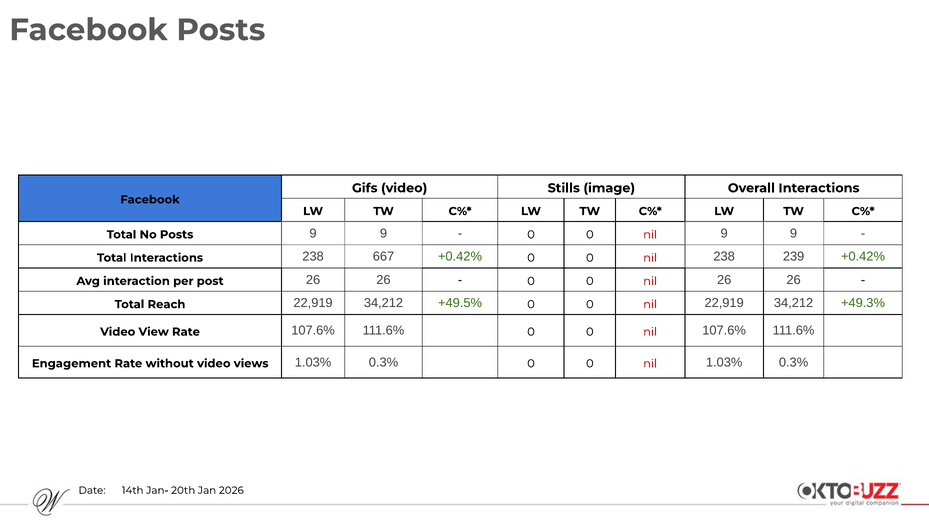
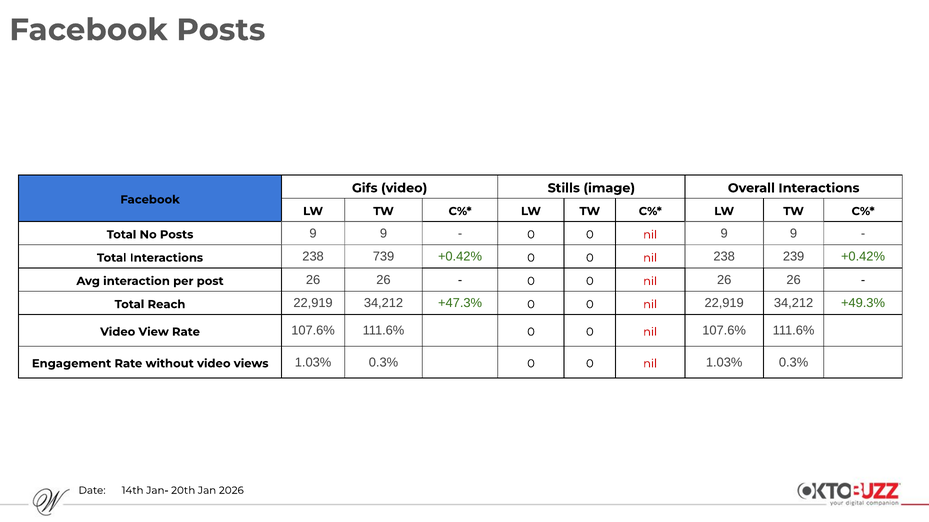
667: 667 -> 739
+49.5%: +49.5% -> +47.3%
